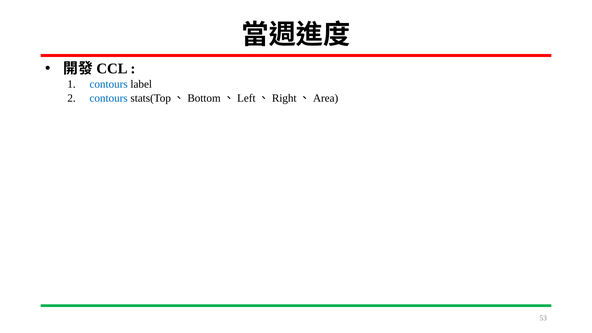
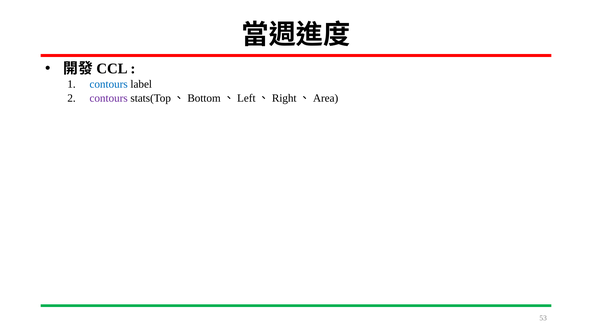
contours at (109, 98) colour: blue -> purple
